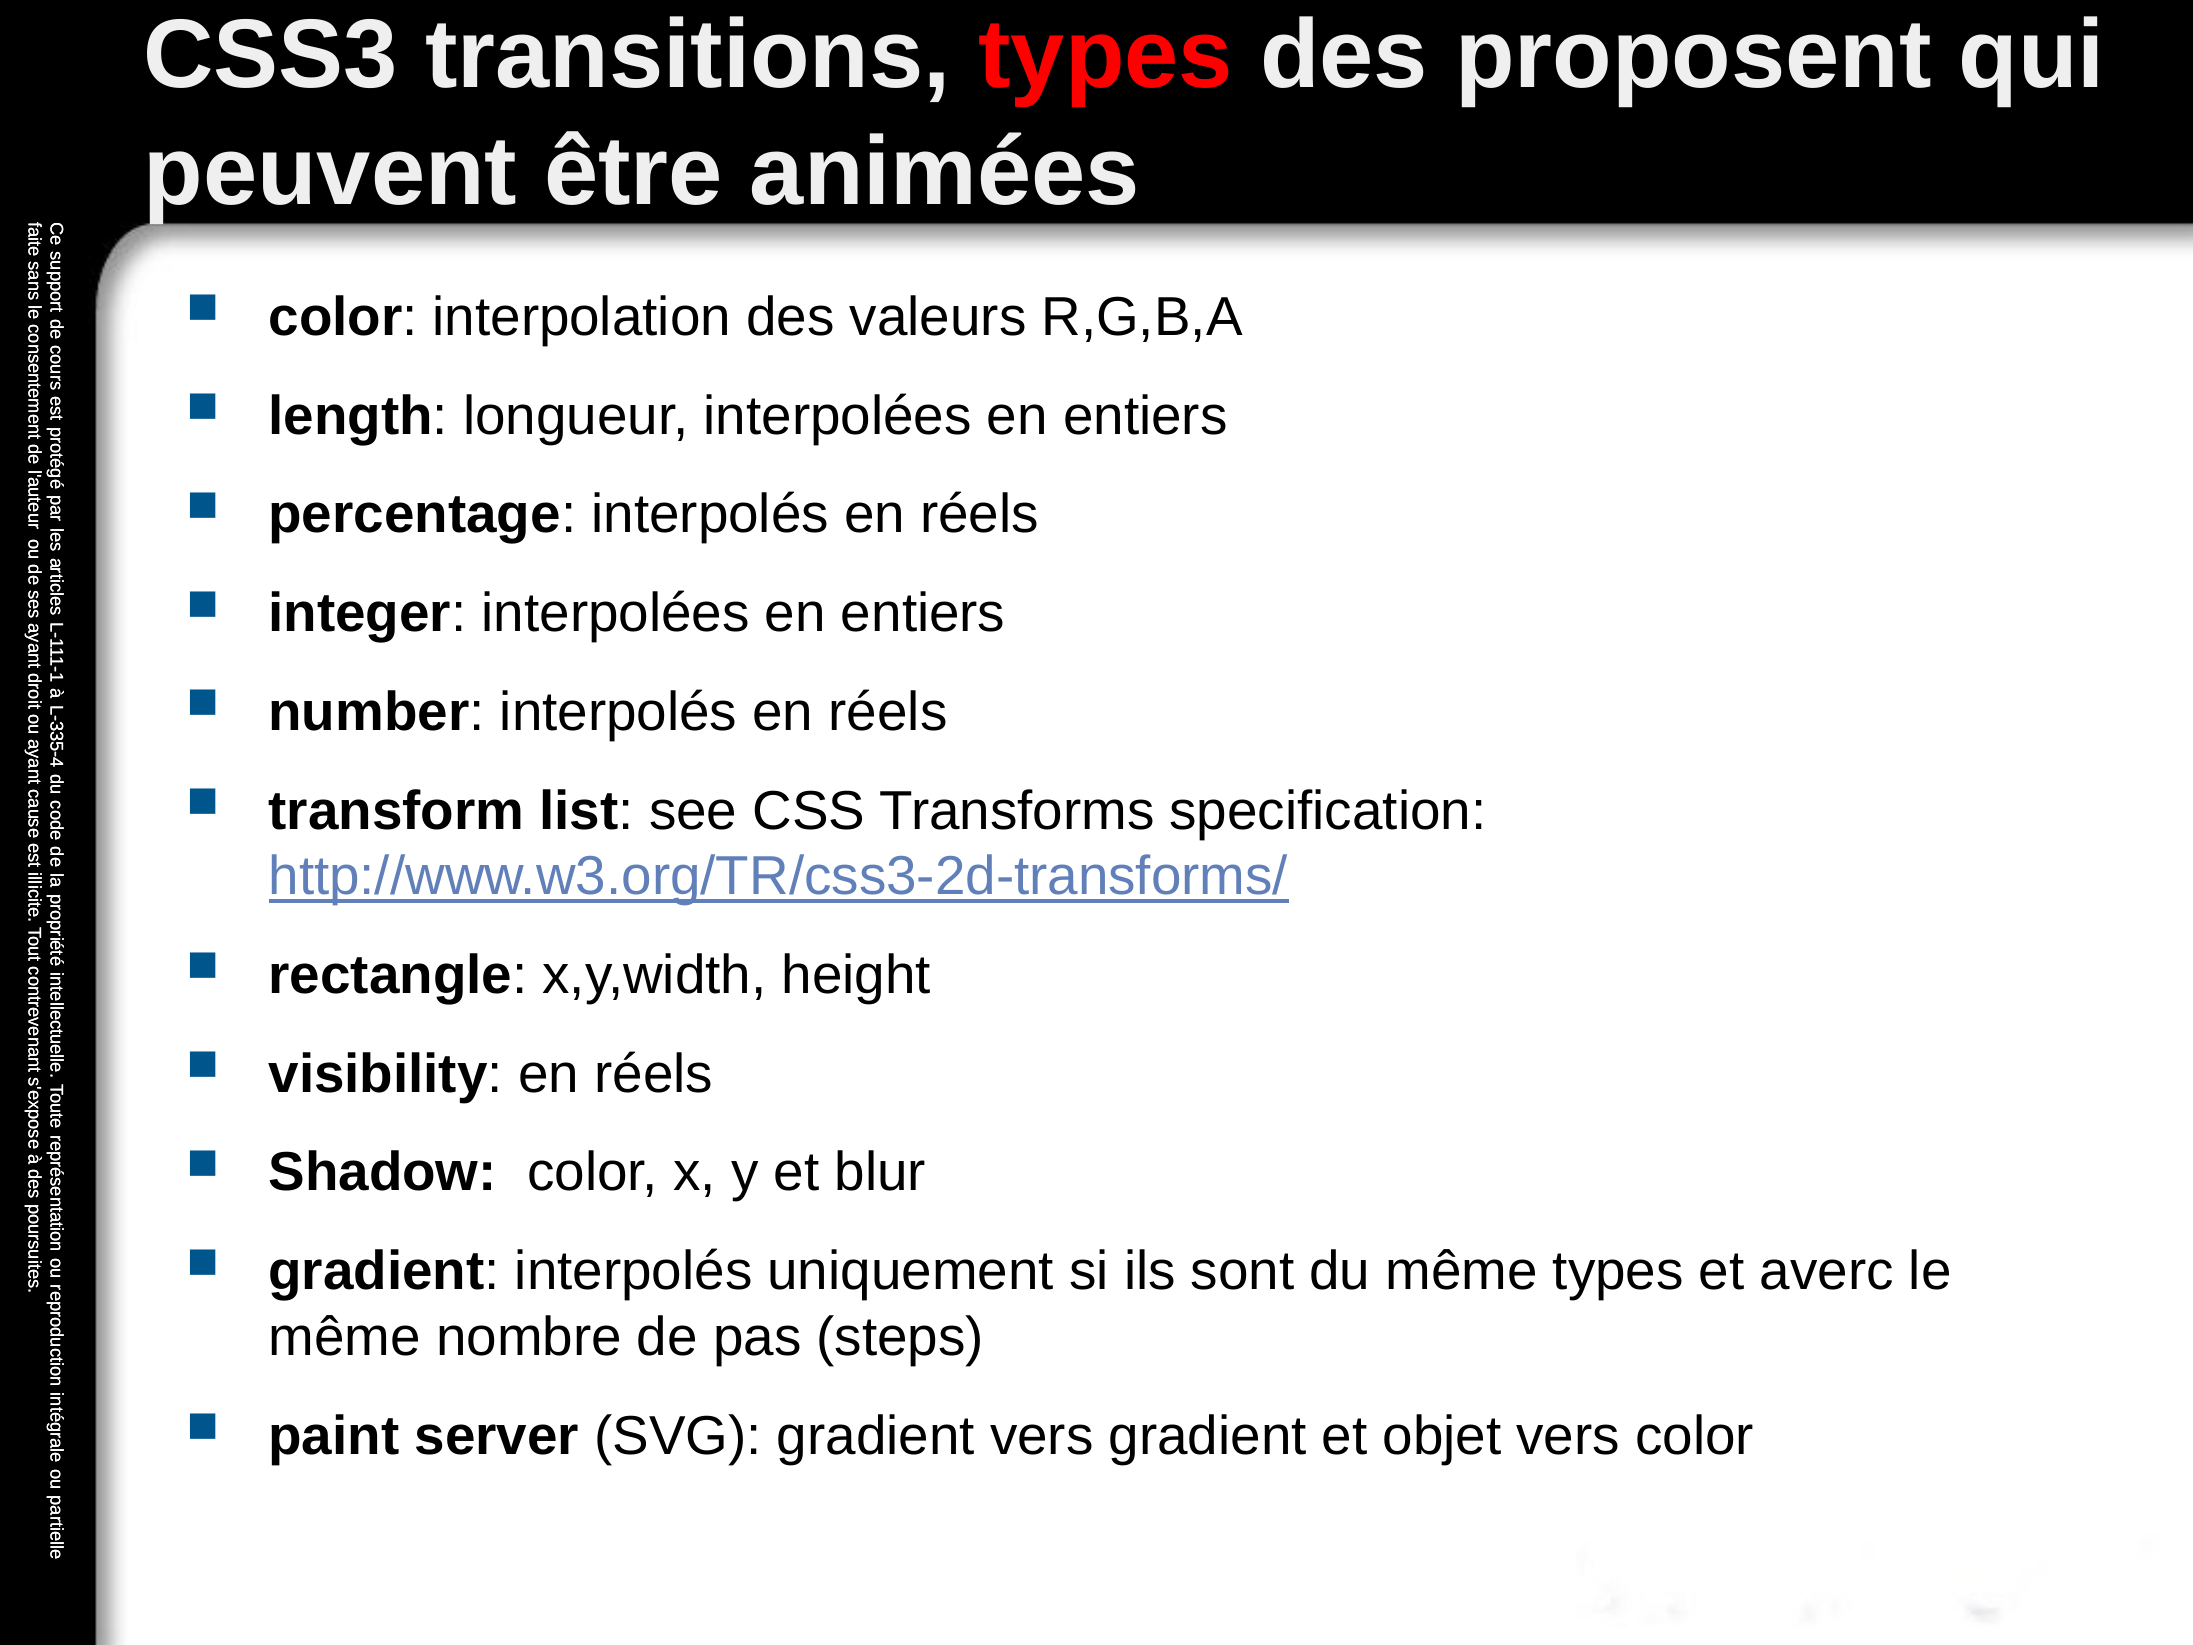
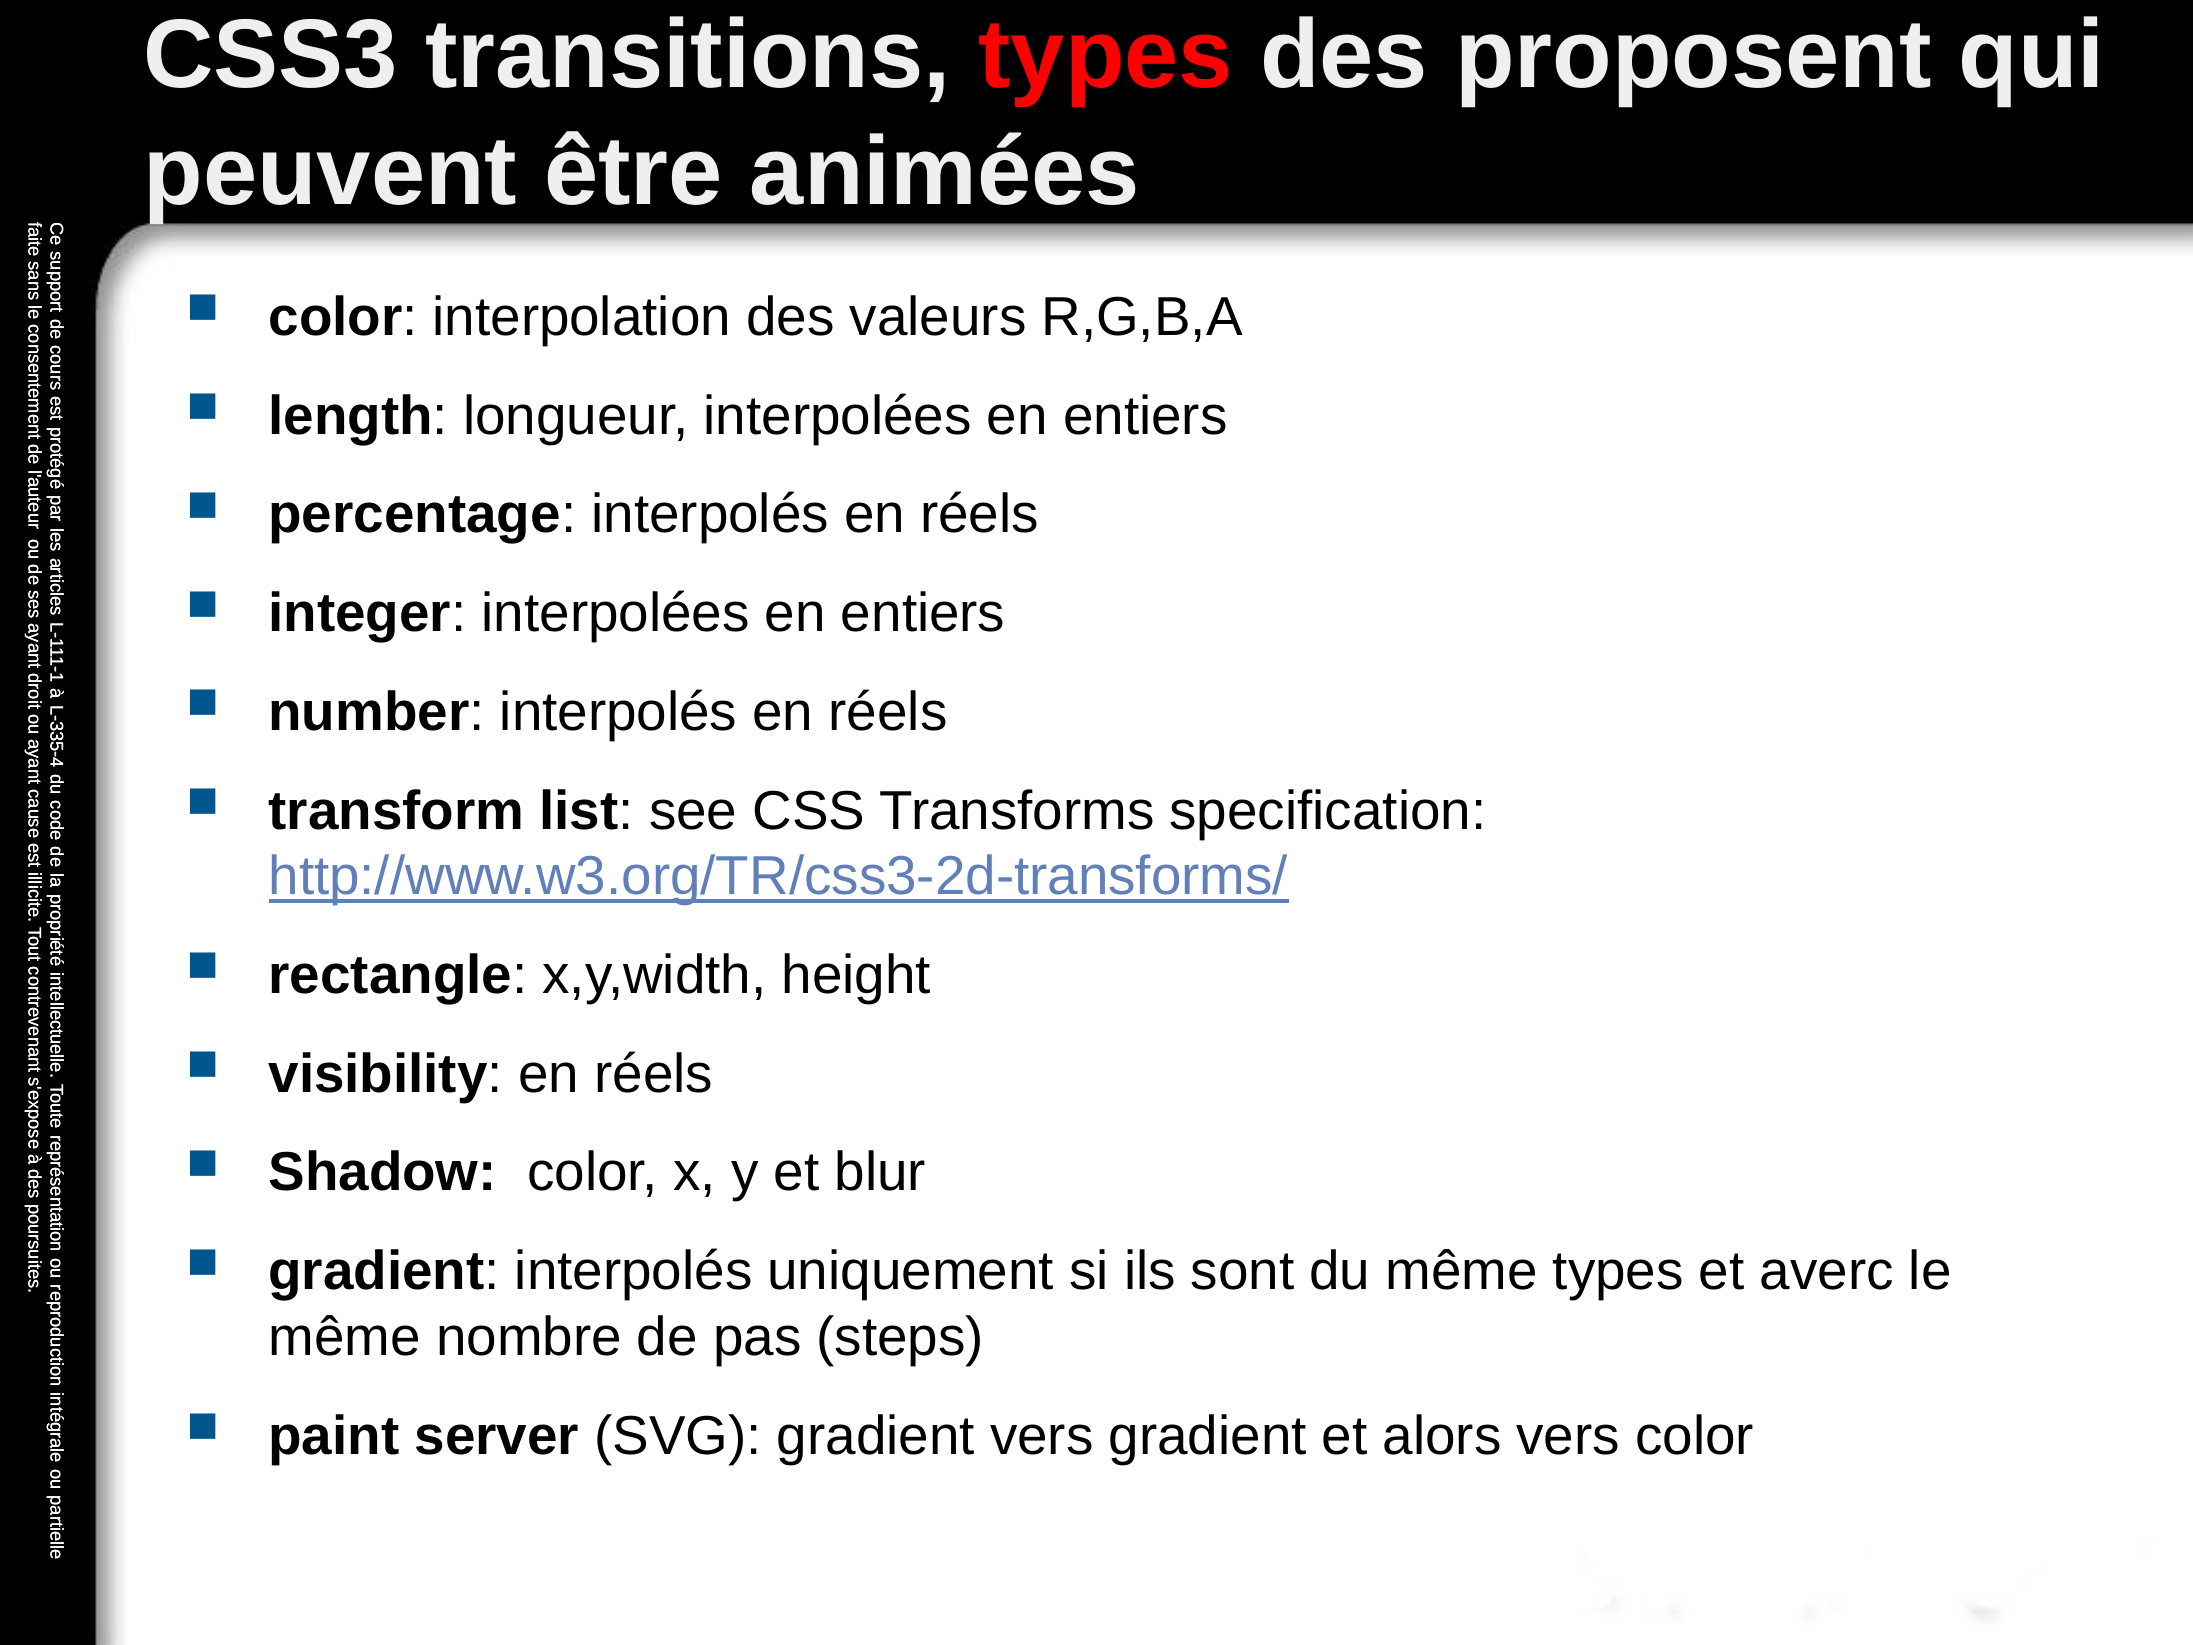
objet: objet -> alors
